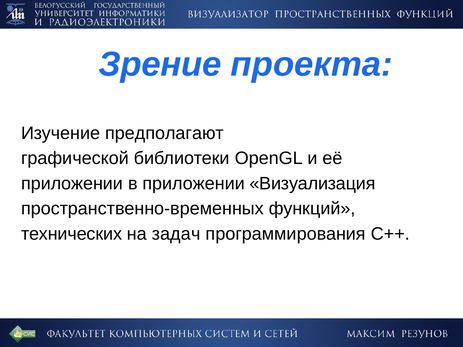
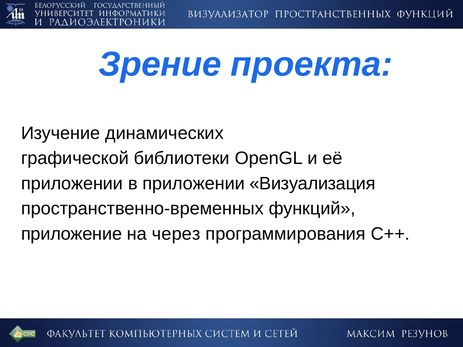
предполагают: предполагают -> динамических
технических: технических -> приложение
задач: задач -> через
